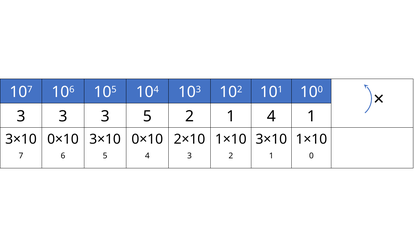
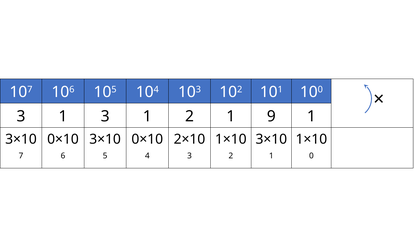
3 at (63, 116): 3 -> 1
5 at (147, 116): 5 -> 1
1 4: 4 -> 9
